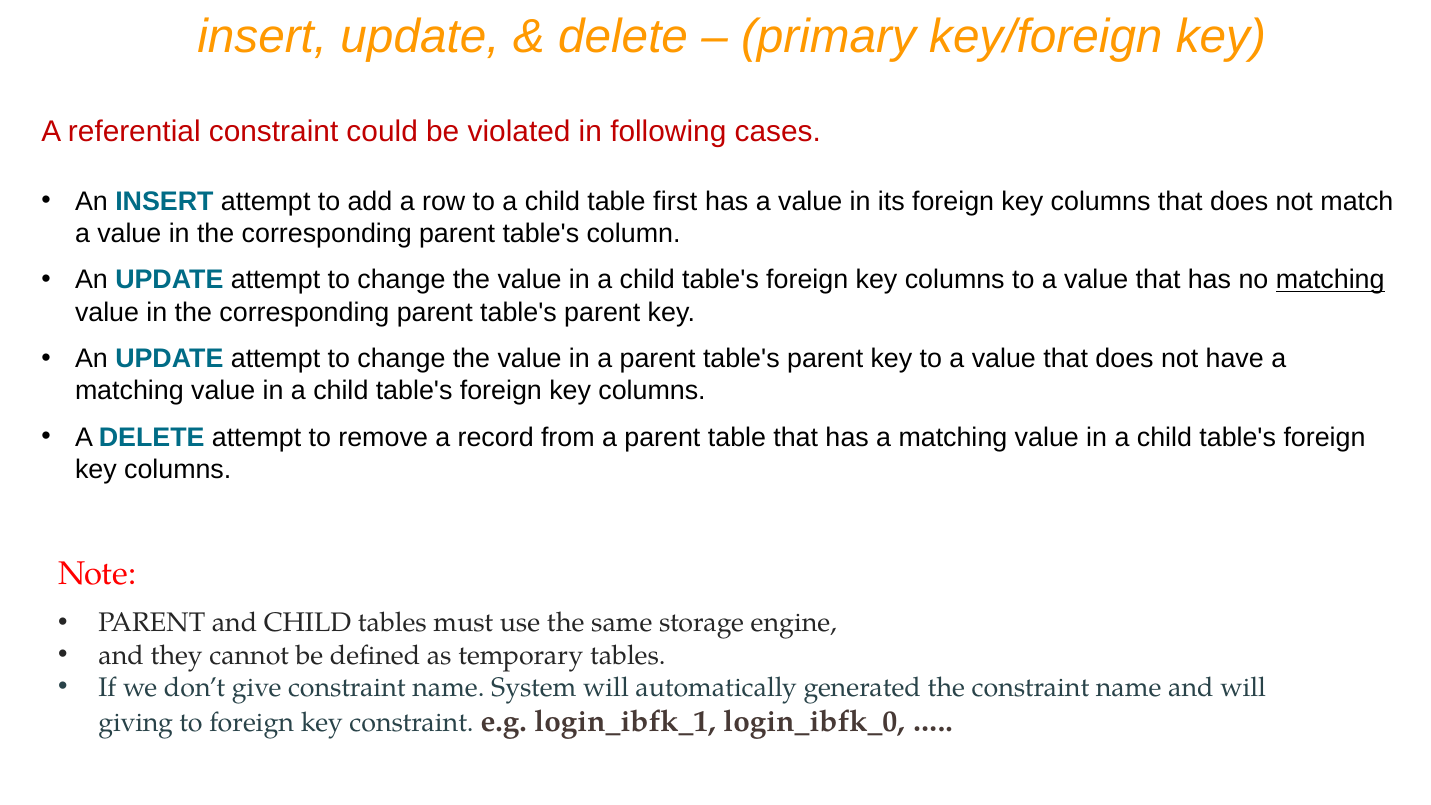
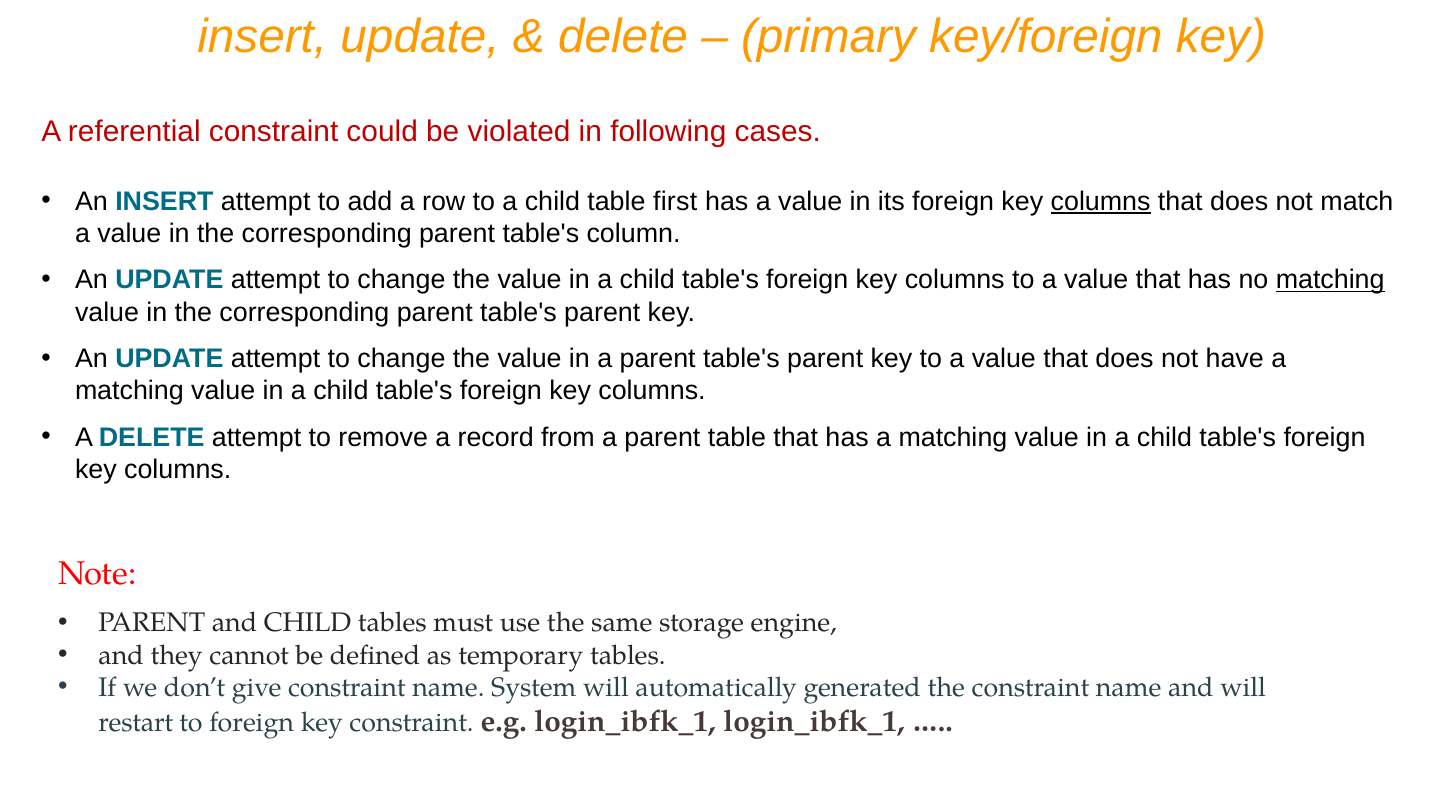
columns at (1101, 201) underline: none -> present
giving: giving -> restart
login_ibfk_1 login_ibfk_0: login_ibfk_0 -> login_ibfk_1
